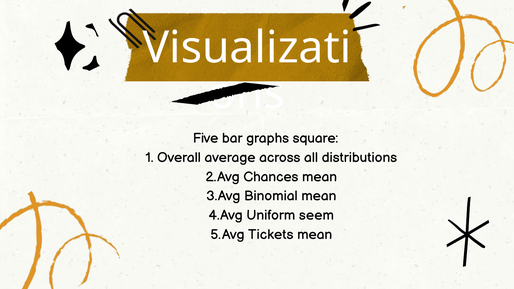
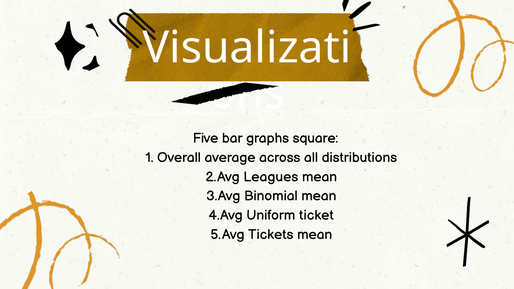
Chances: Chances -> Leagues
seem: seem -> ticket
